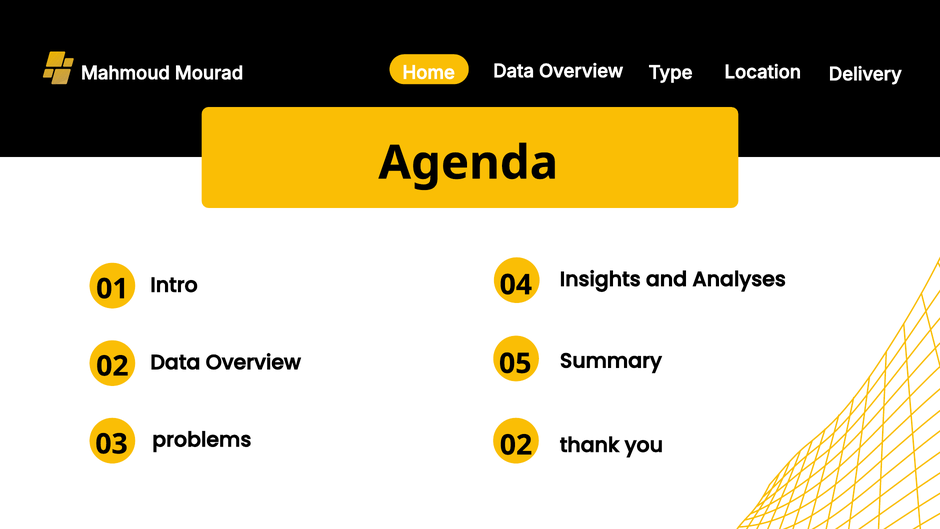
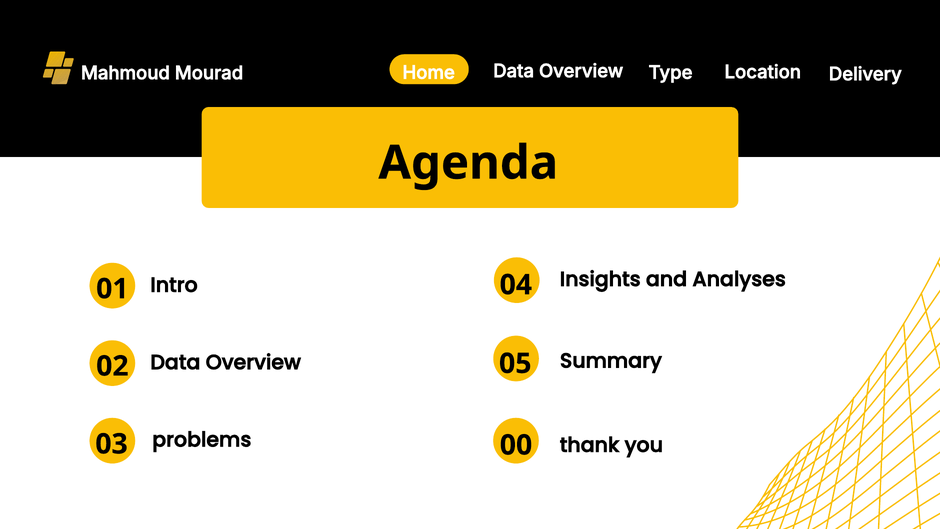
03 02: 02 -> 00
